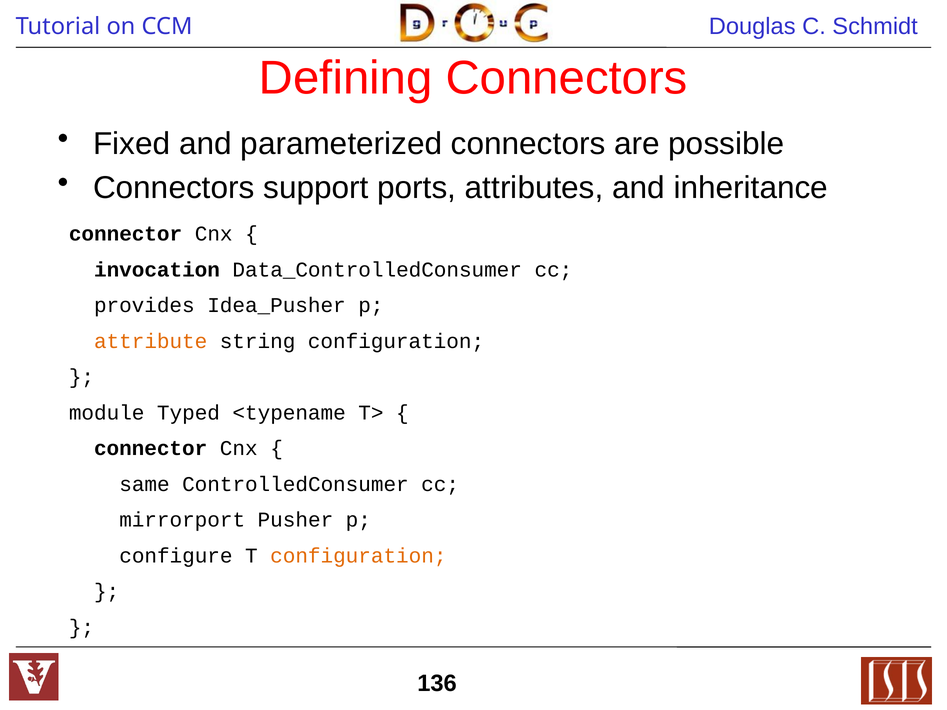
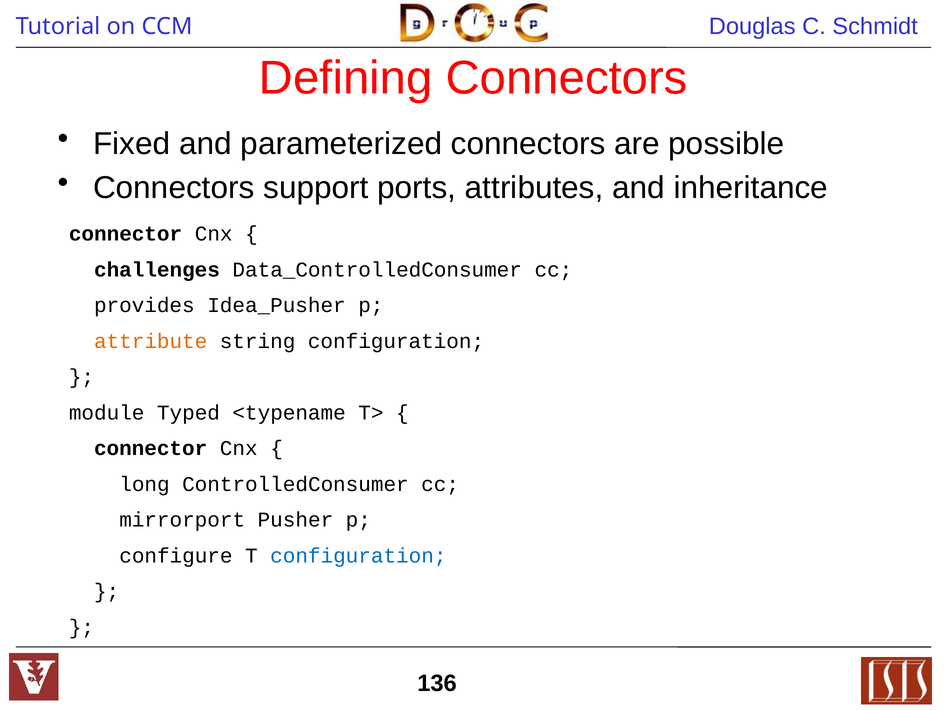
invocation: invocation -> challenges
same: same -> long
configuration at (358, 556) colour: orange -> blue
